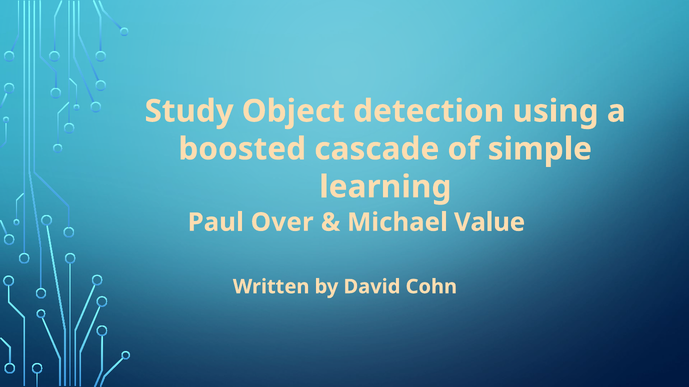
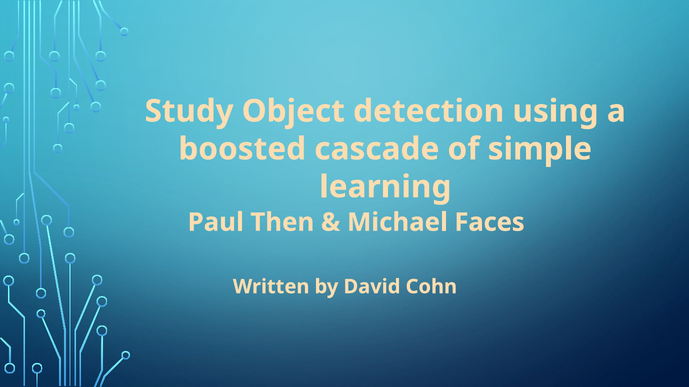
Over: Over -> Then
Value: Value -> Faces
